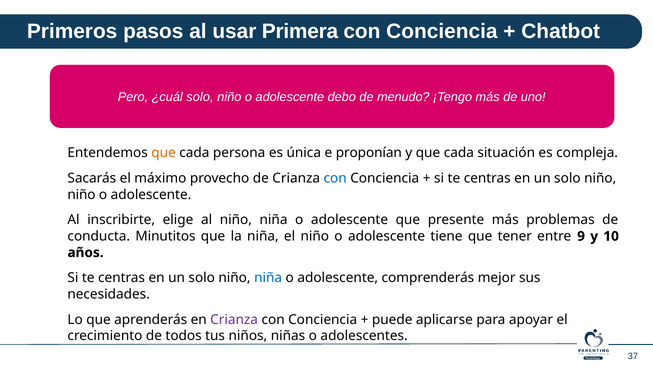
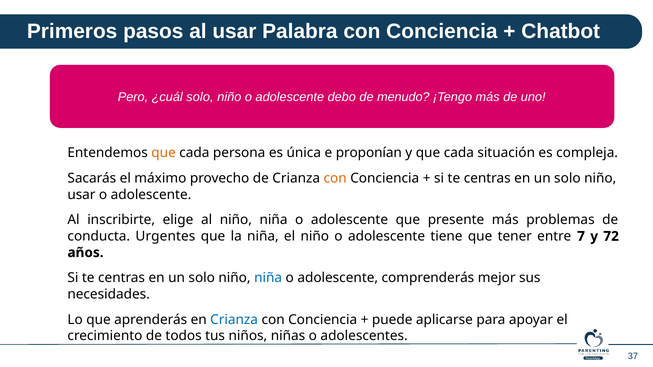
Primera: Primera -> Palabra
con at (335, 178) colour: blue -> orange
niño at (81, 195): niño -> usar
Minutitos: Minutitos -> Urgentes
9: 9 -> 7
10: 10 -> 72
Crianza at (234, 320) colour: purple -> blue
